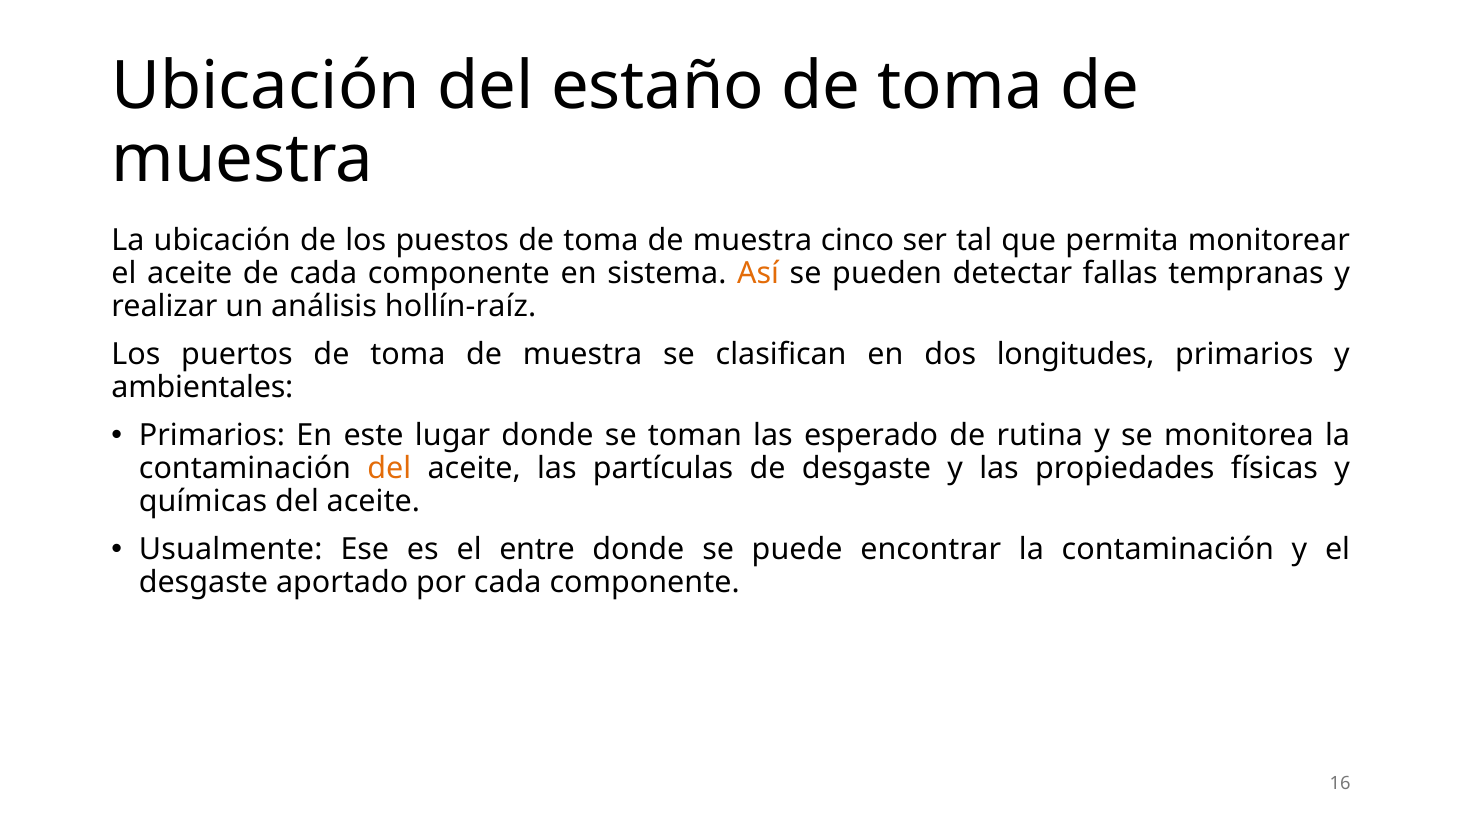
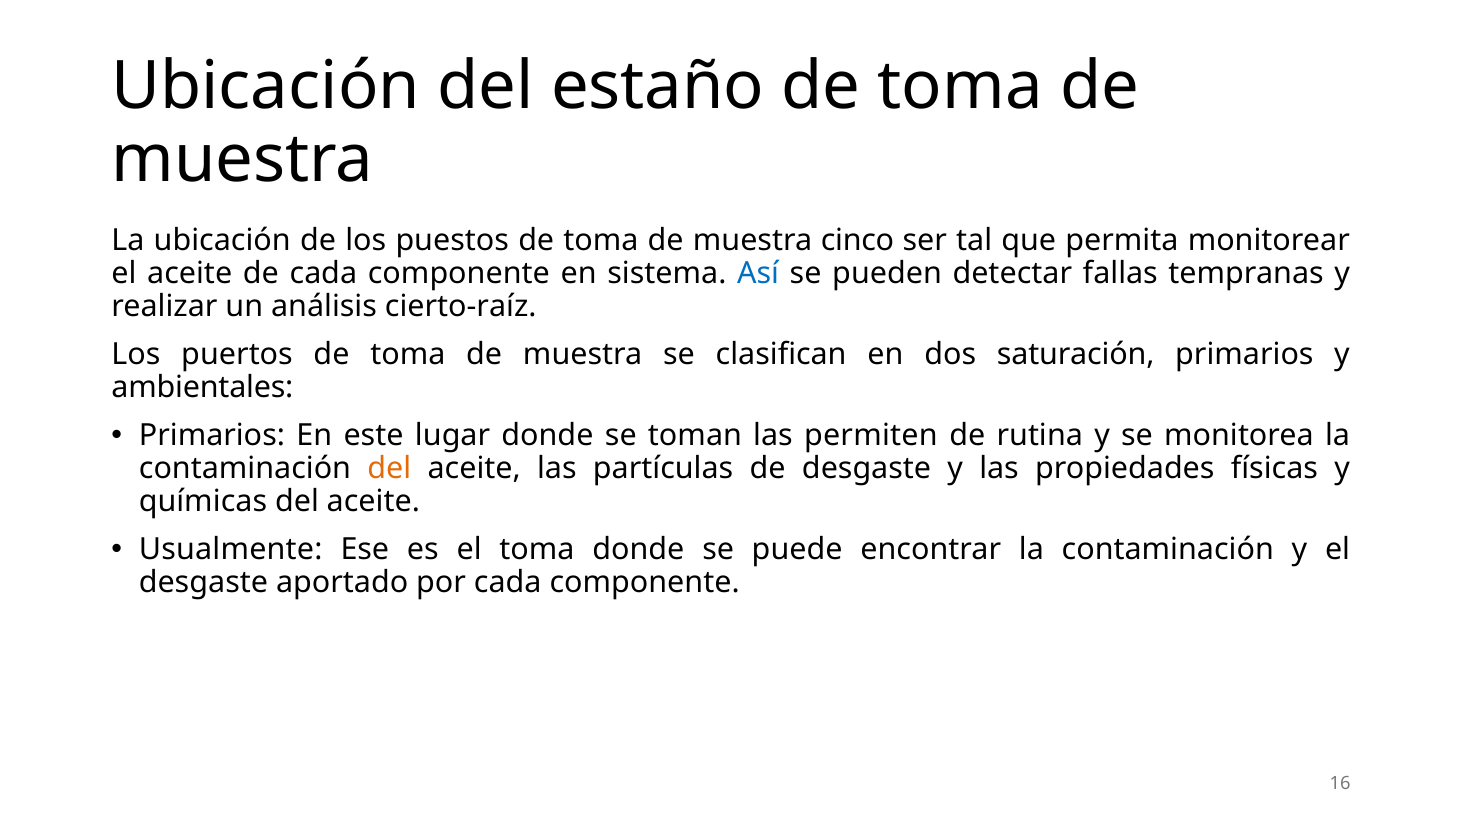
Así colour: orange -> blue
hollín-raíz: hollín-raíz -> cierto-raíz
longitudes: longitudes -> saturación
esperado: esperado -> permiten
el entre: entre -> toma
